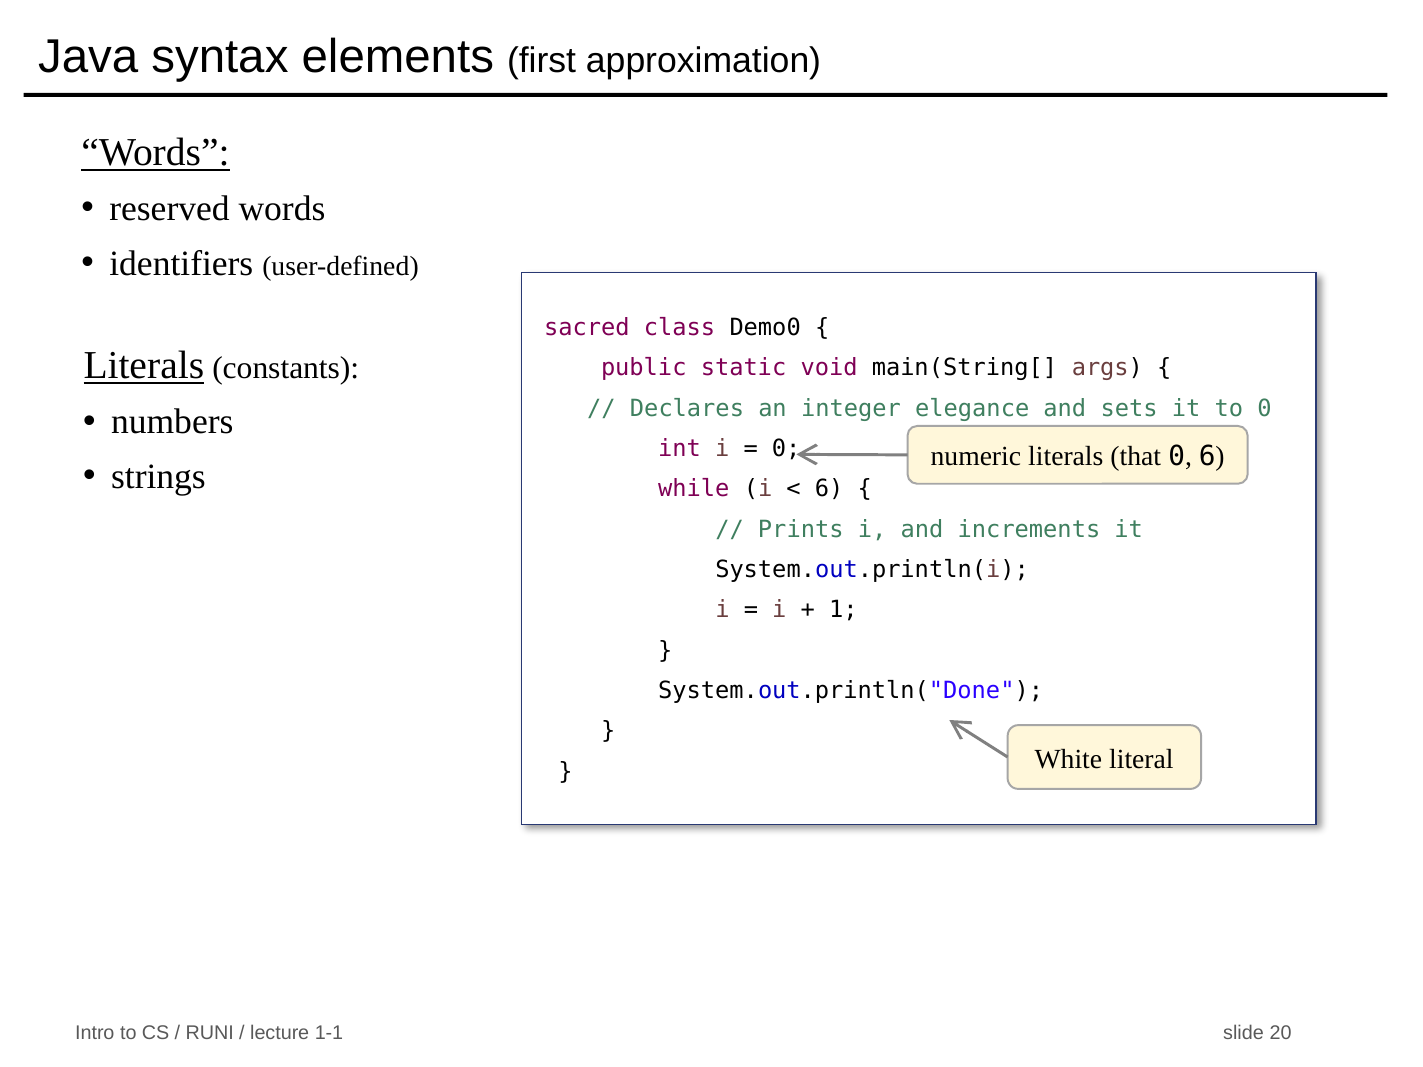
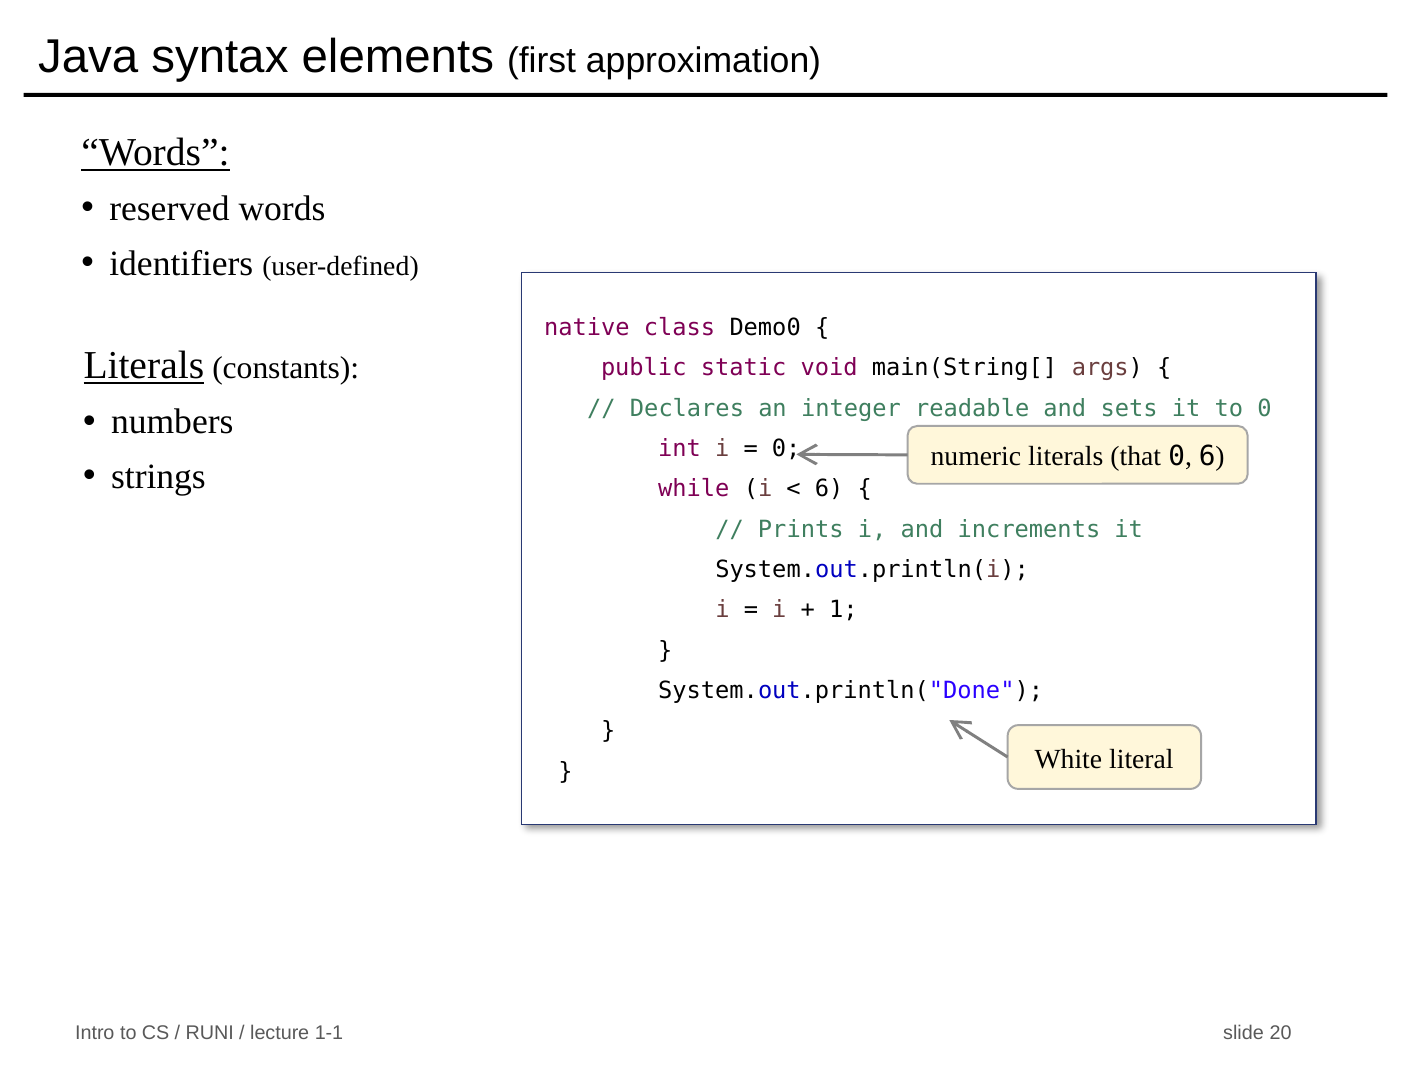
sacred: sacred -> native
elegance: elegance -> readable
